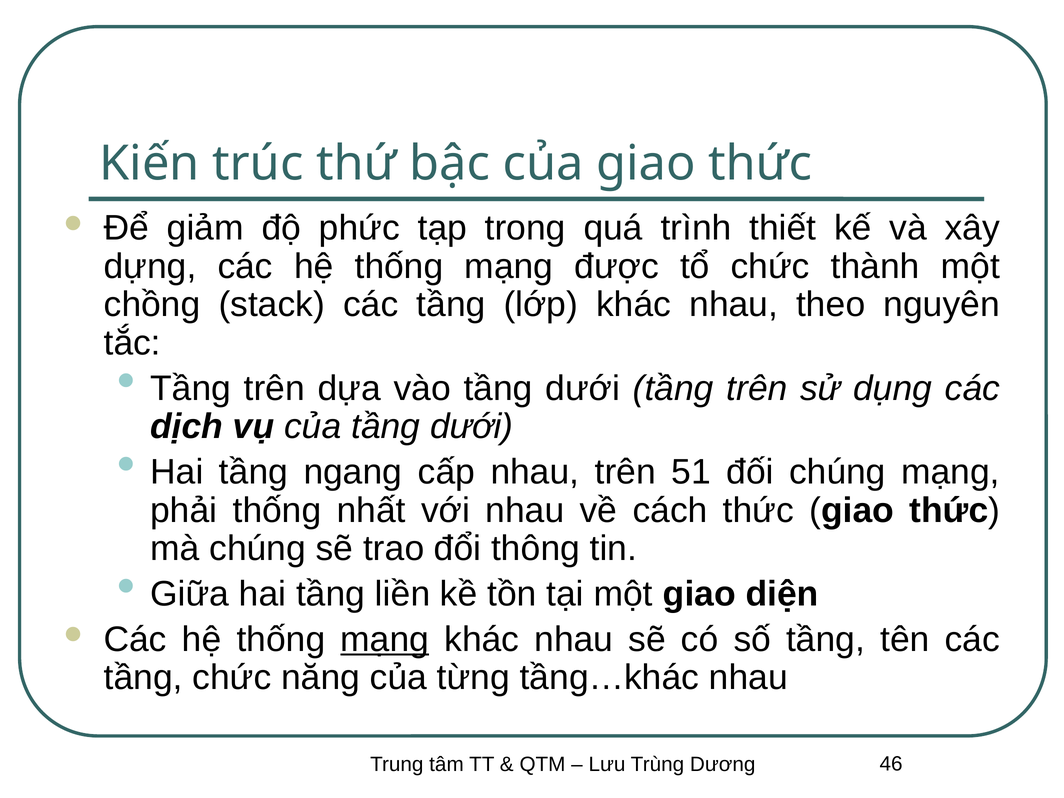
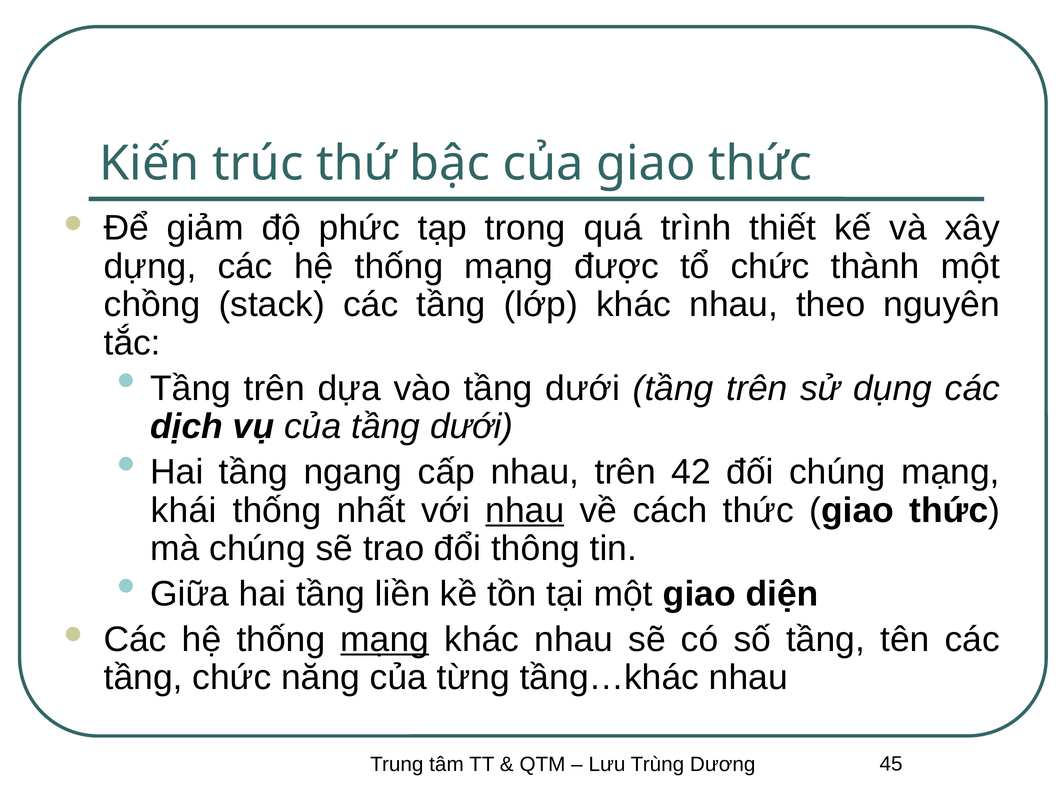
51: 51 -> 42
phải: phải -> khái
nhau at (525, 510) underline: none -> present
46: 46 -> 45
